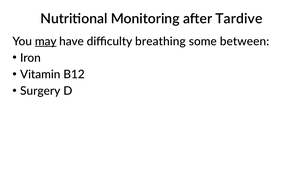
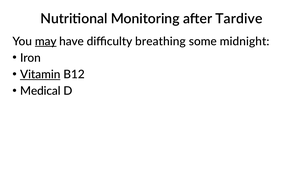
between: between -> midnight
Vitamin underline: none -> present
Surgery: Surgery -> Medical
